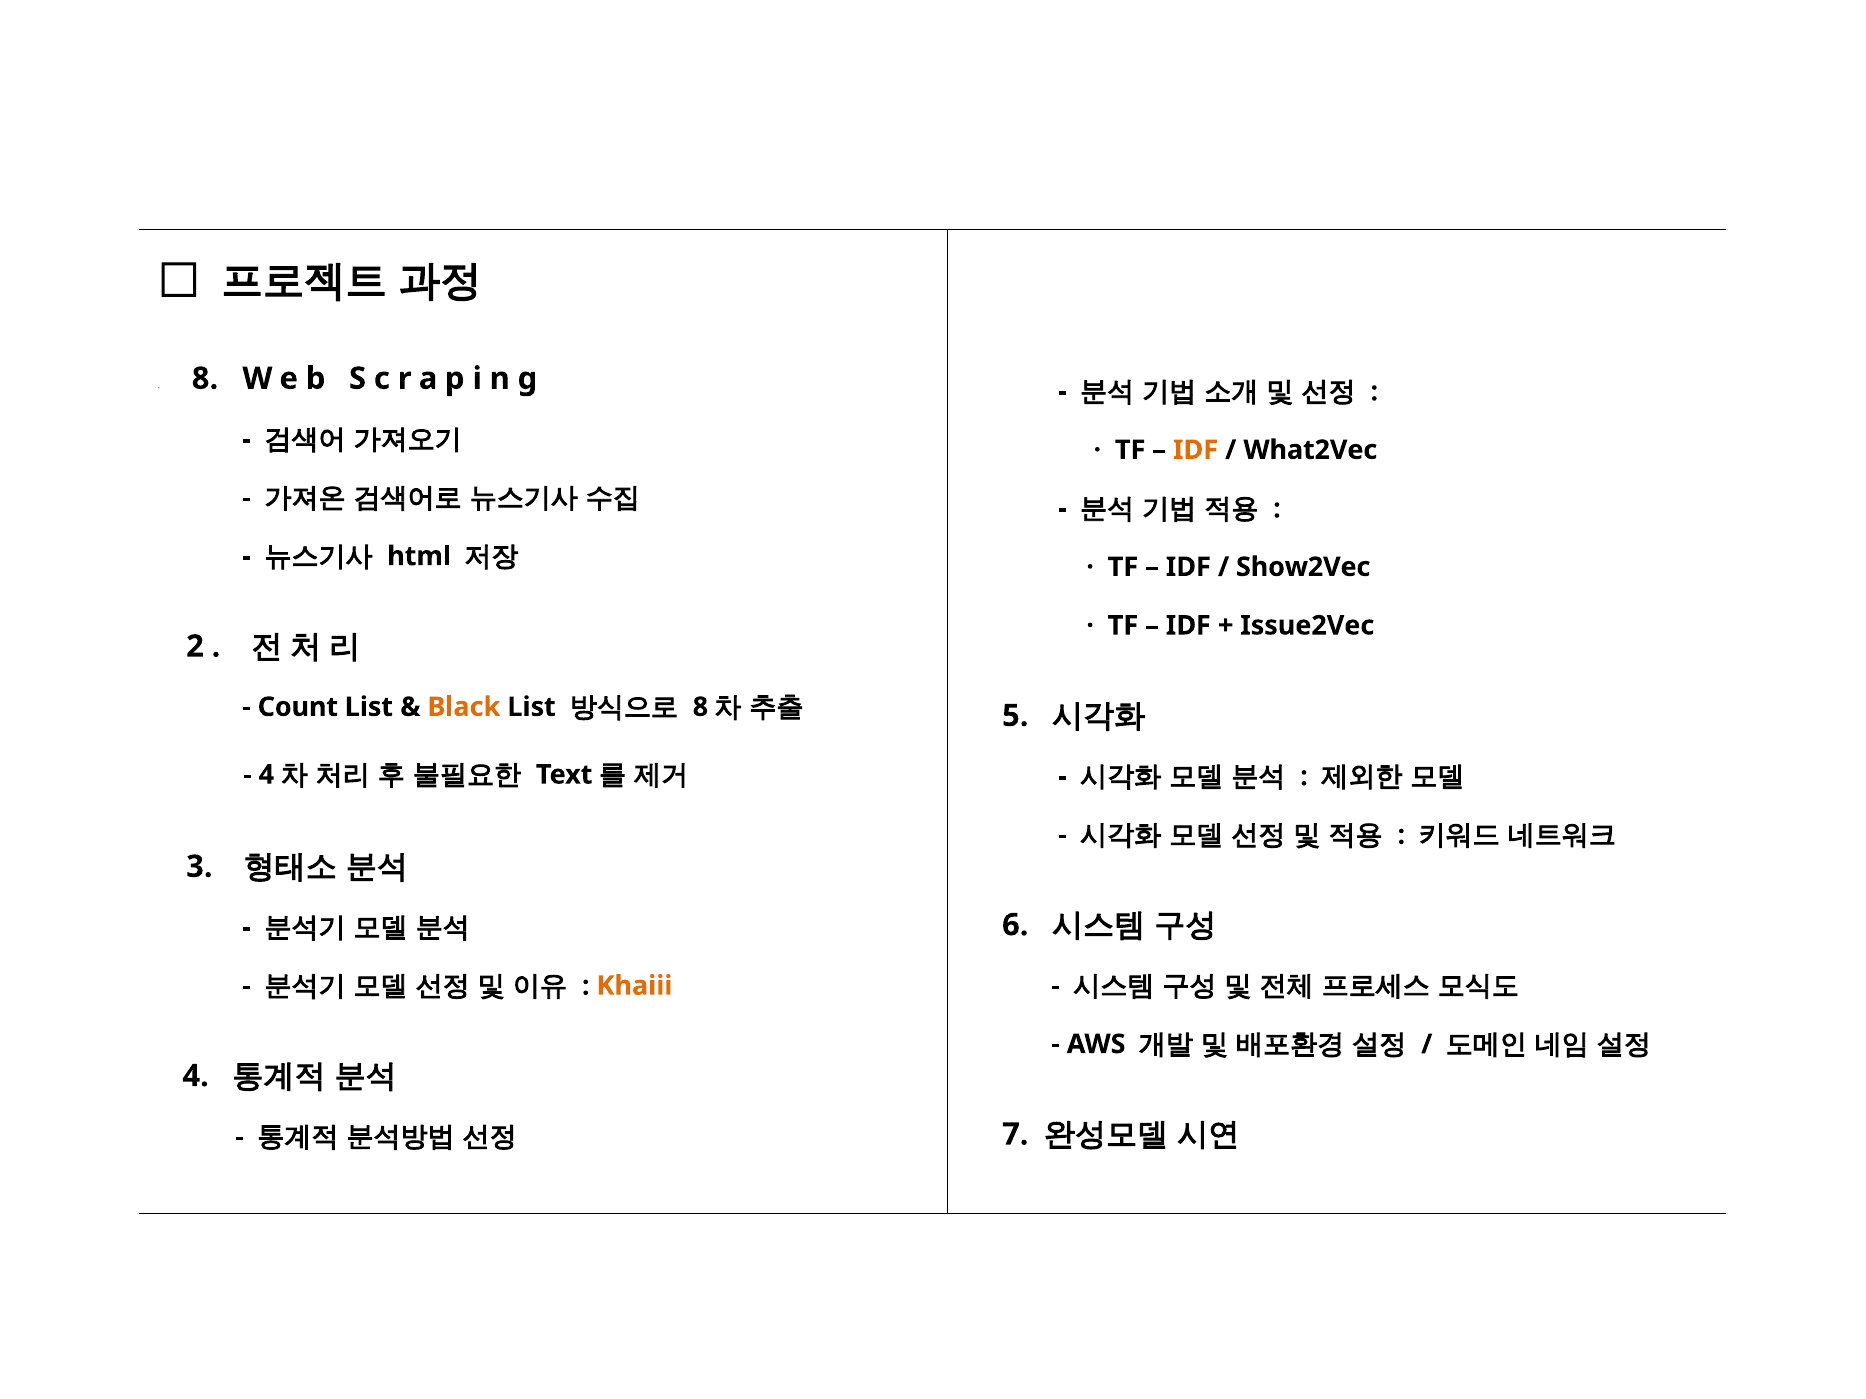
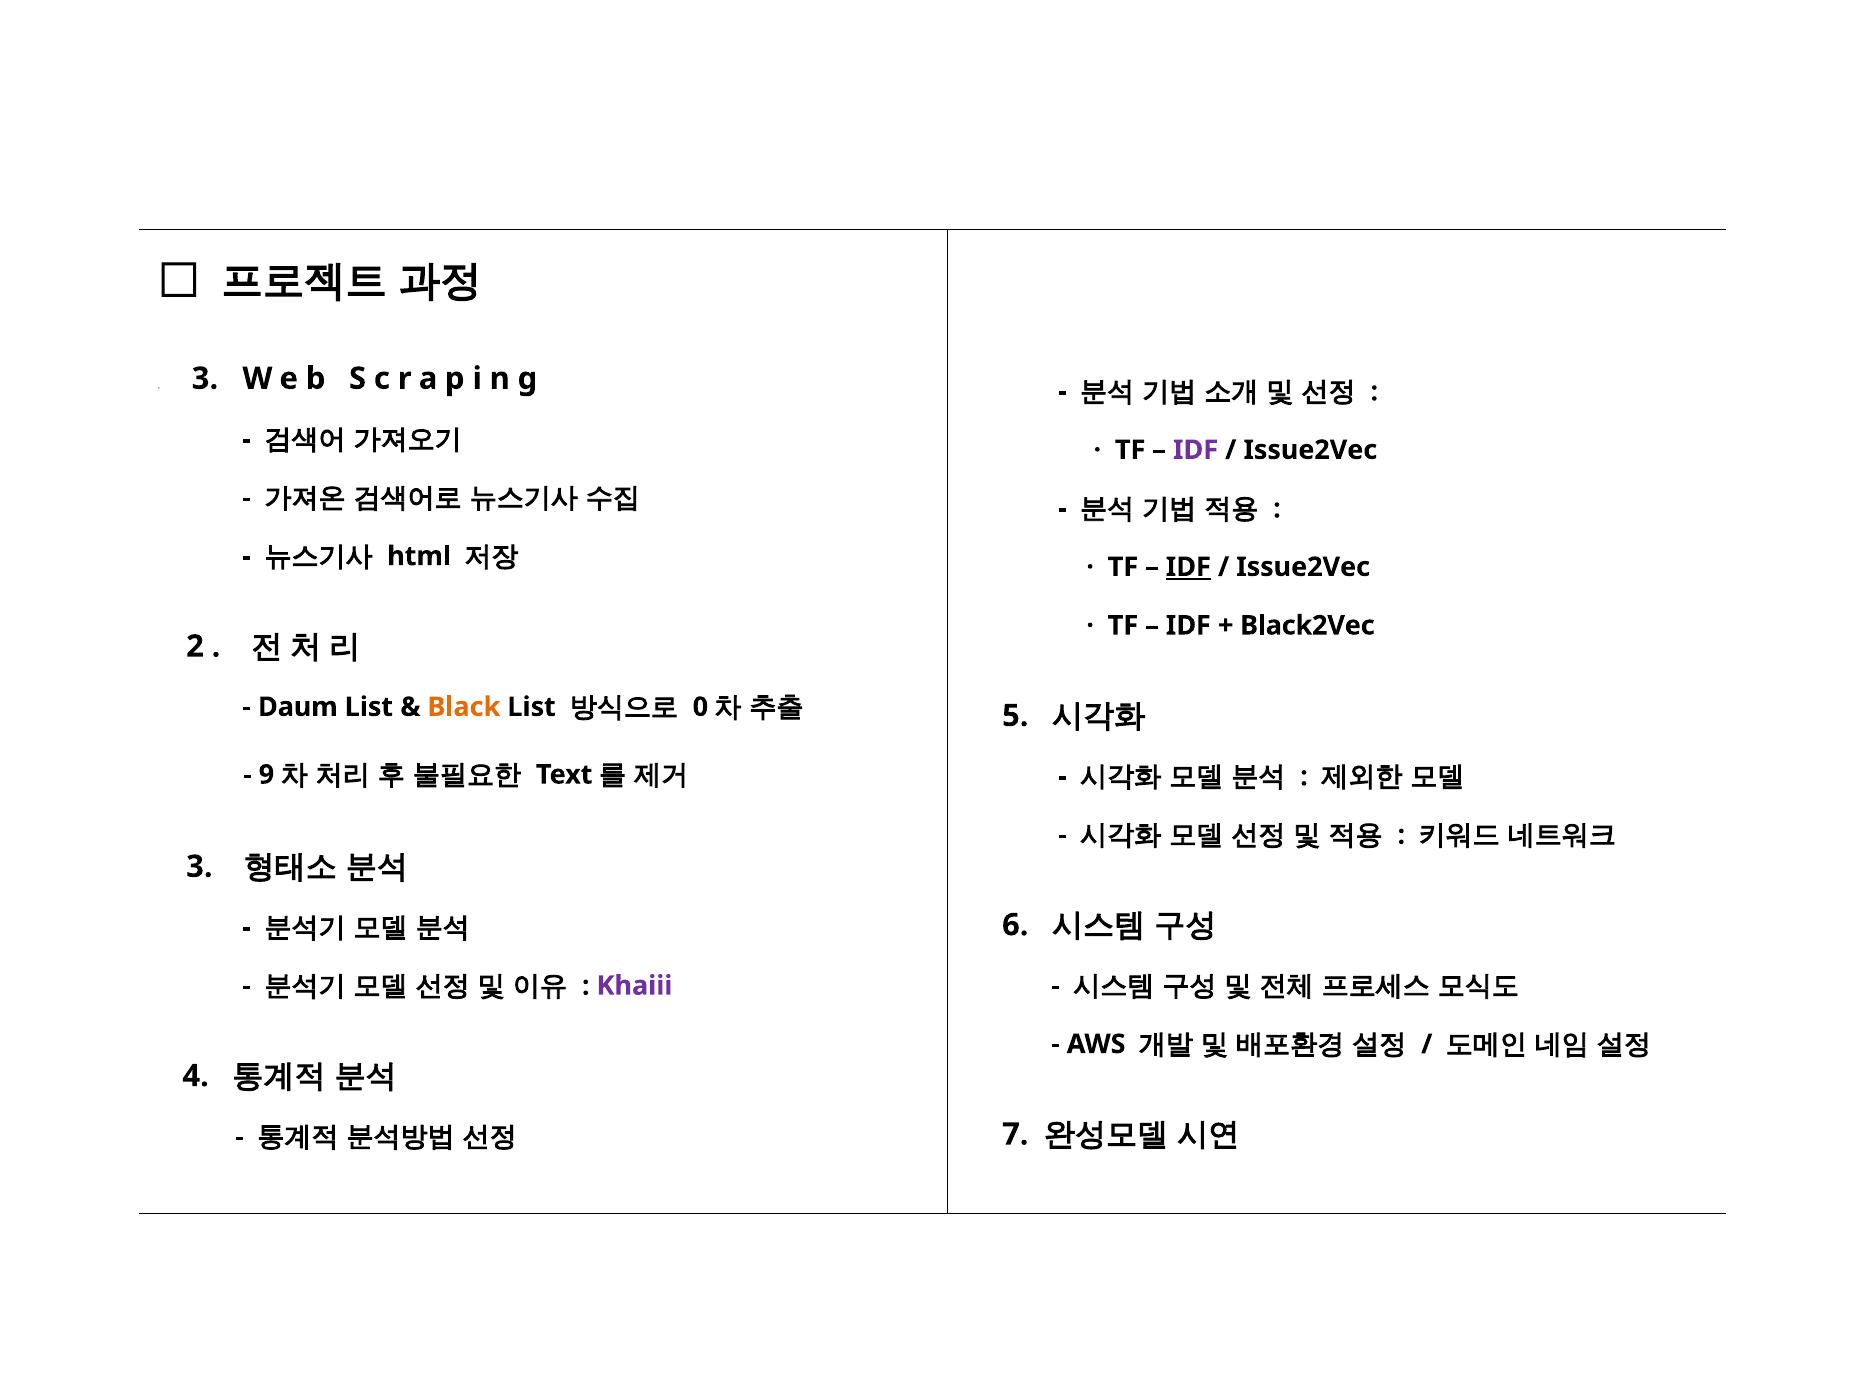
1 8: 8 -> 3
IDF at (1196, 450) colour: orange -> purple
What2Vec at (1310, 450): What2Vec -> Issue2Vec
IDF at (1188, 567) underline: none -> present
Show2Vec at (1303, 567): Show2Vec -> Issue2Vec
Issue2Vec: Issue2Vec -> Black2Vec
Count: Count -> Daum
8 at (700, 707): 8 -> 0
4 at (266, 775): 4 -> 9
Khaiii colour: orange -> purple
